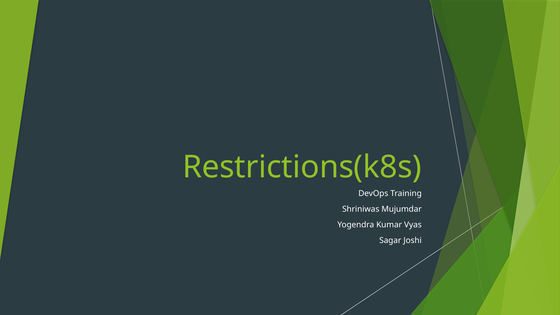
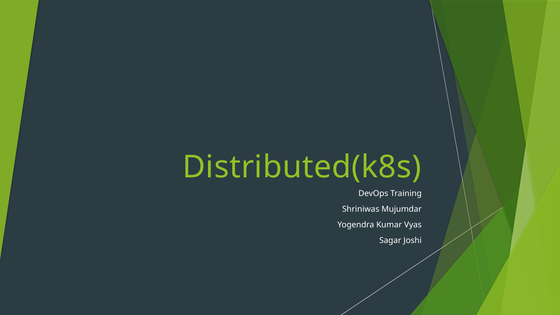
Restrictions(k8s: Restrictions(k8s -> Distributed(k8s
